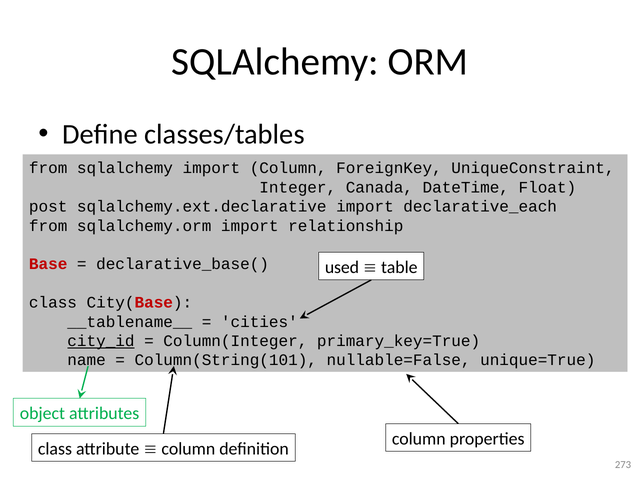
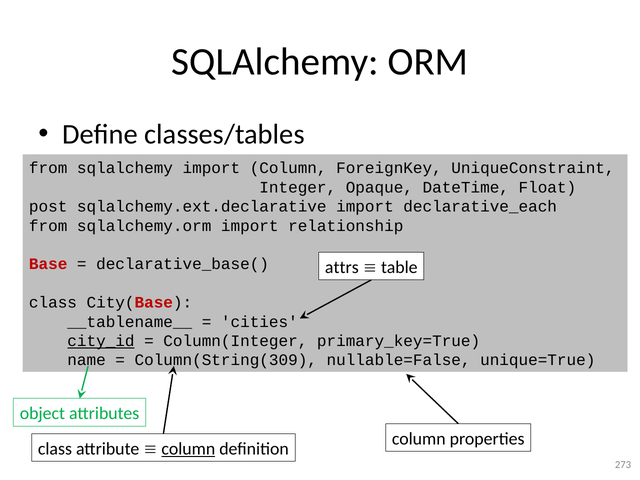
Canada: Canada -> Opaque
used: used -> attrs
Column(String(101: Column(String(101 -> Column(String(309
column at (188, 449) underline: none -> present
